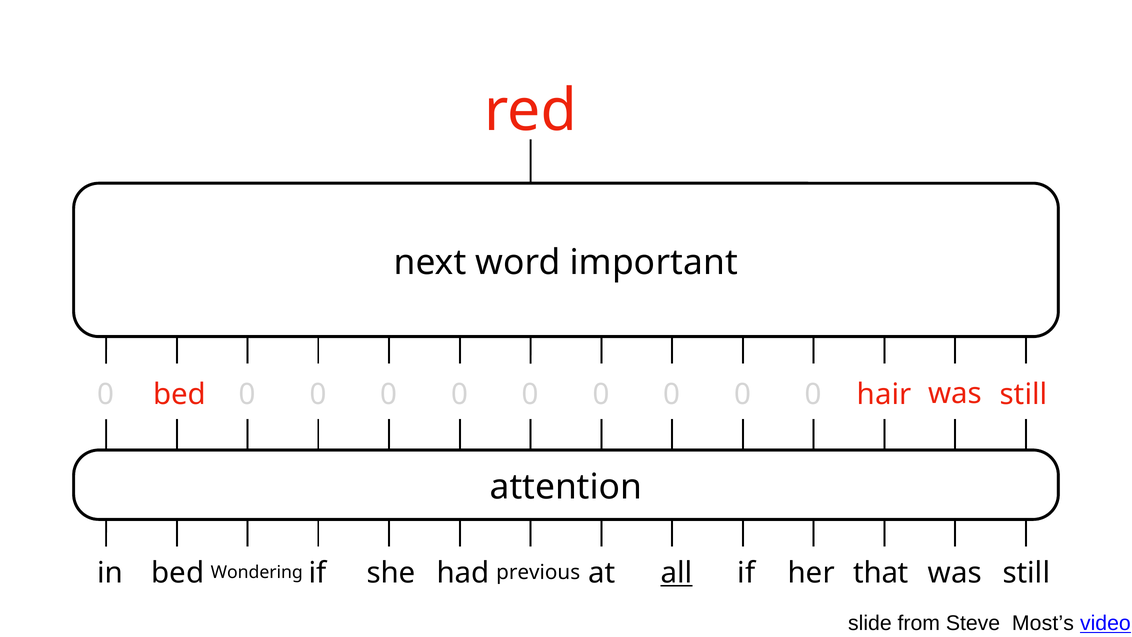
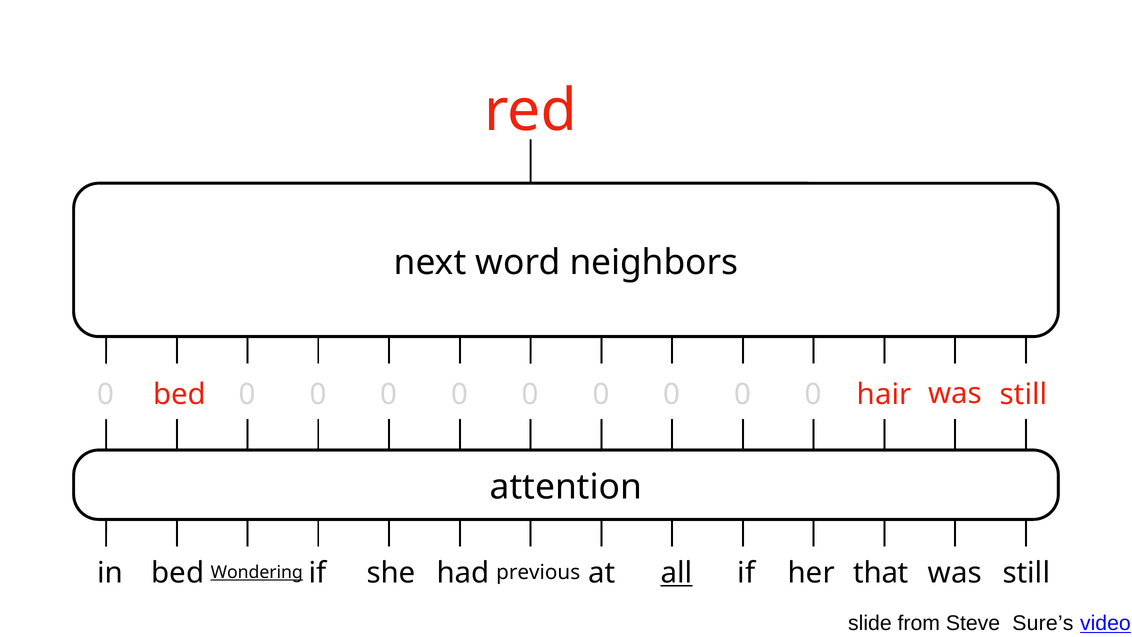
important: important -> neighbors
Wondering underline: none -> present
Most’s: Most’s -> Sure’s
